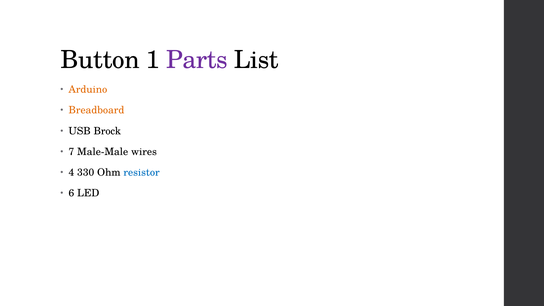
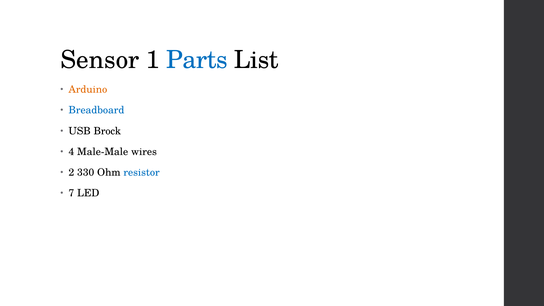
Button: Button -> Sensor
Parts colour: purple -> blue
Breadboard colour: orange -> blue
7: 7 -> 4
4: 4 -> 2
6: 6 -> 7
